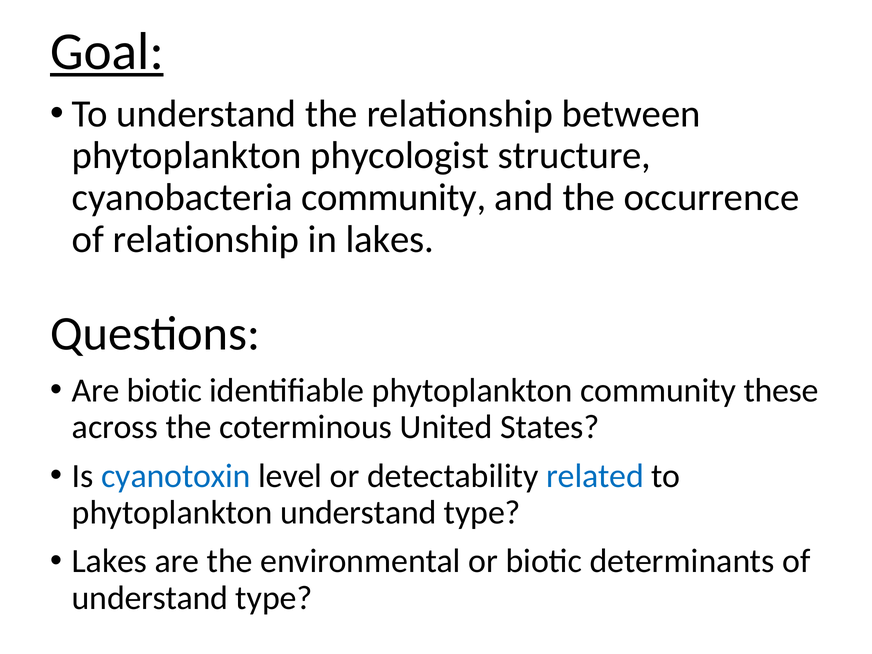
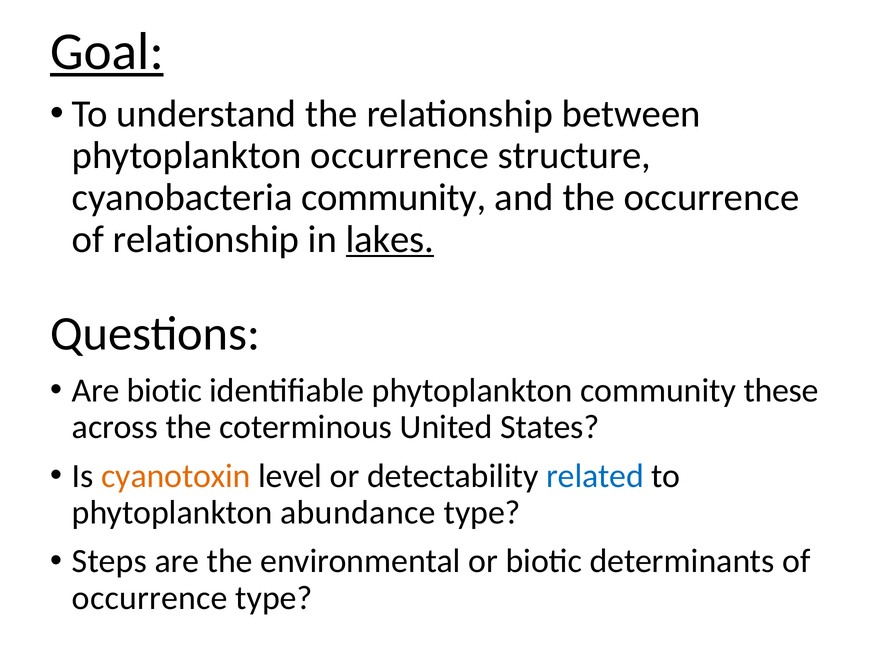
phytoplankton phycologist: phycologist -> occurrence
lakes at (390, 239) underline: none -> present
cyanotoxin colour: blue -> orange
phytoplankton understand: understand -> abundance
Lakes at (110, 561): Lakes -> Steps
understand at (150, 598): understand -> occurrence
